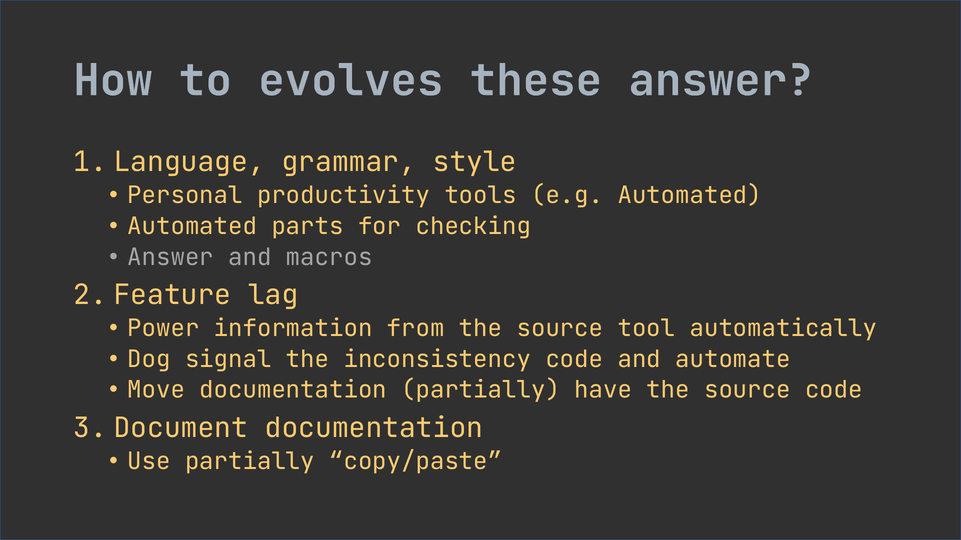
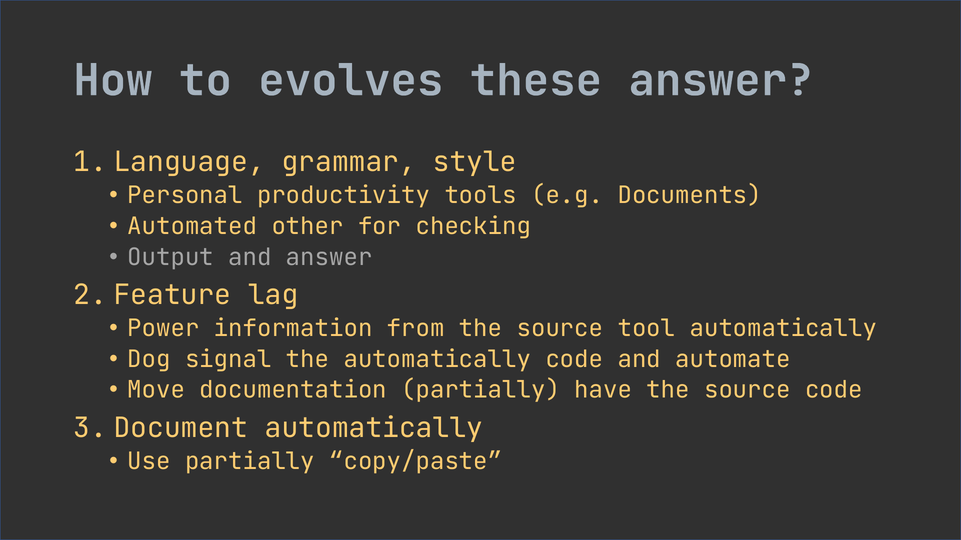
e.g Automated: Automated -> Documents
parts: parts -> other
Answer at (171, 257): Answer -> Output
and macros: macros -> answer
inconsistency/code: inconsistency/code -> automatically/code
documentation at (374, 428): documentation -> automatically
